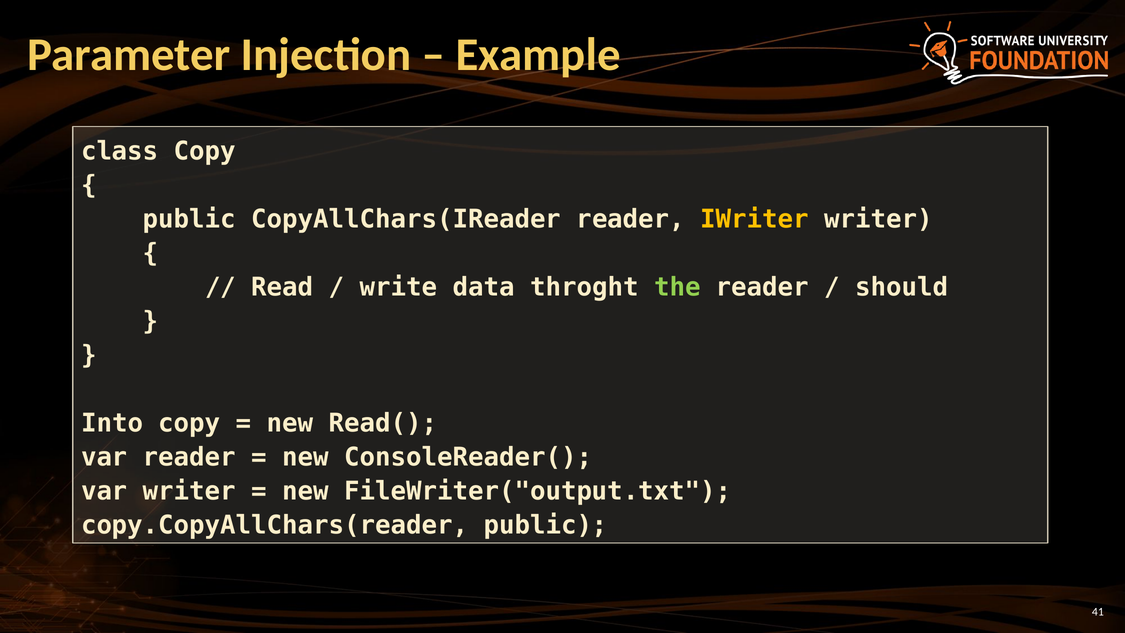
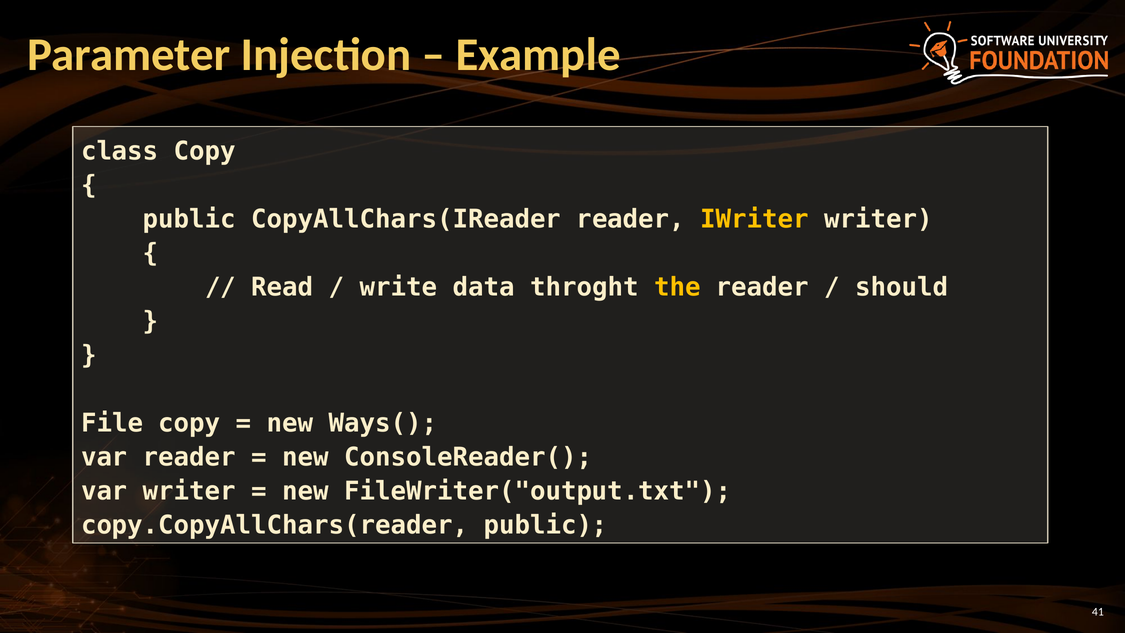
the colour: light green -> yellow
Into: Into -> File
Read(: Read( -> Ways(
